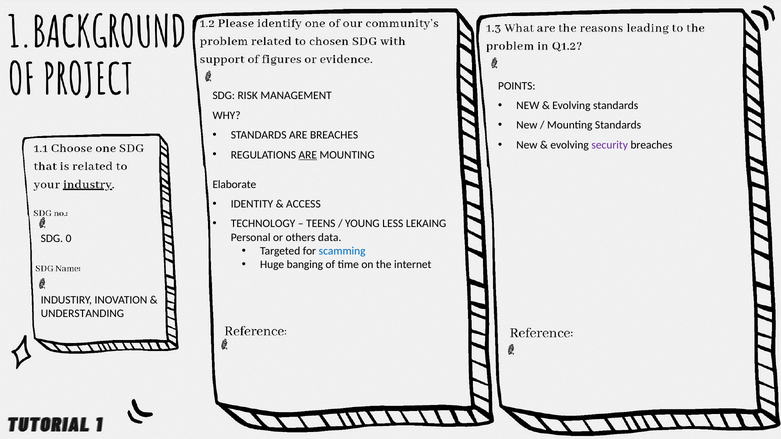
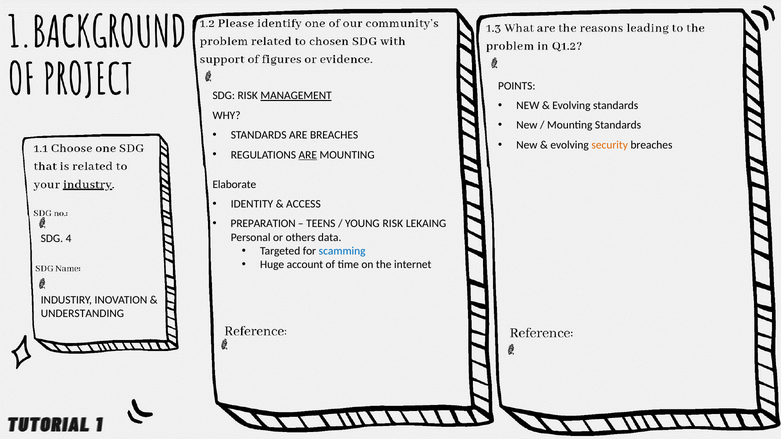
MANAGEMENT underline: none -> present
security colour: purple -> orange
TECHNOLOGY: TECHNOLOGY -> PREPARATION
YOUNG LESS: LESS -> RISK
0: 0 -> 4
banging: banging -> account
